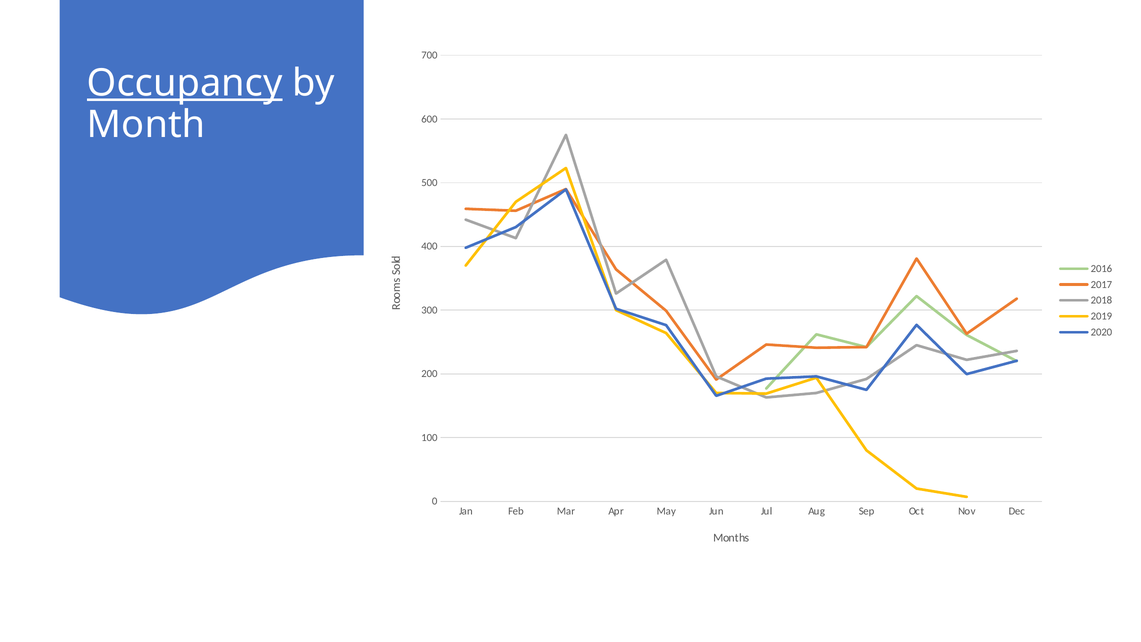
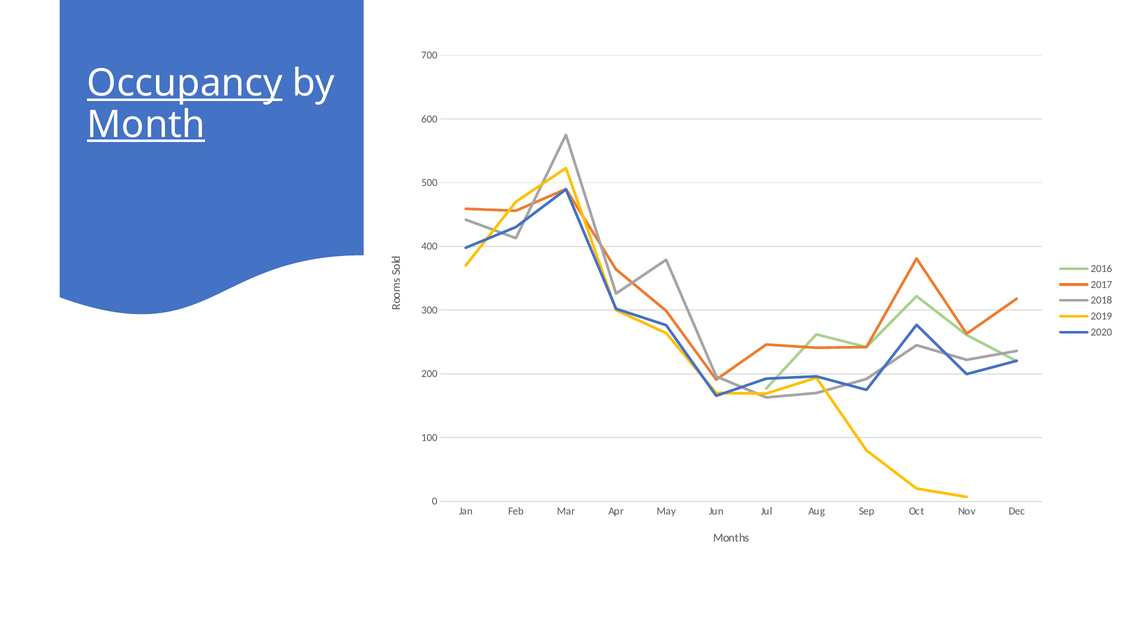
Month underline: none -> present
